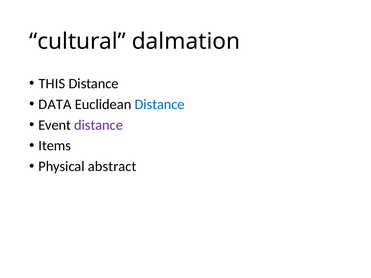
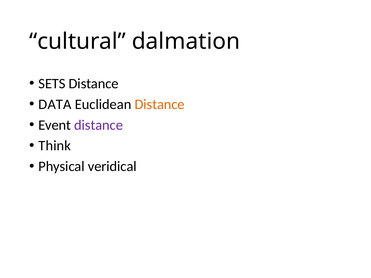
THIS: THIS -> SETS
Distance at (160, 104) colour: blue -> orange
Items: Items -> Think
abstract: abstract -> veridical
